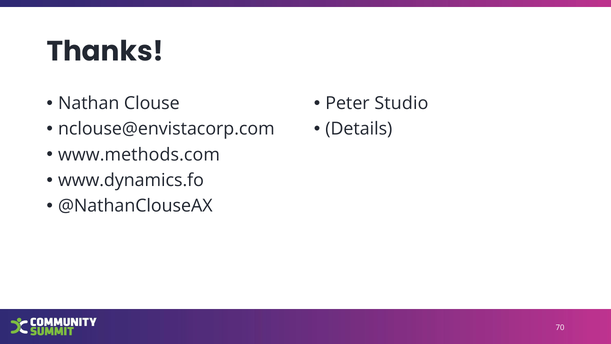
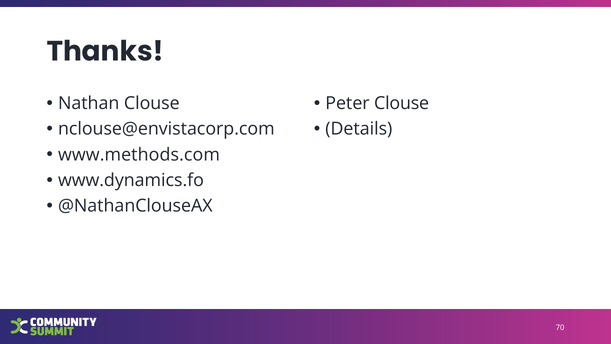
Peter Studio: Studio -> Clouse
